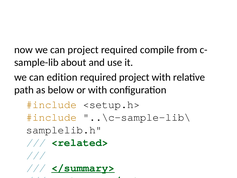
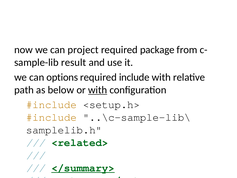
compile: compile -> package
about: about -> result
edition: edition -> options
required project: project -> include
with at (98, 90) underline: none -> present
